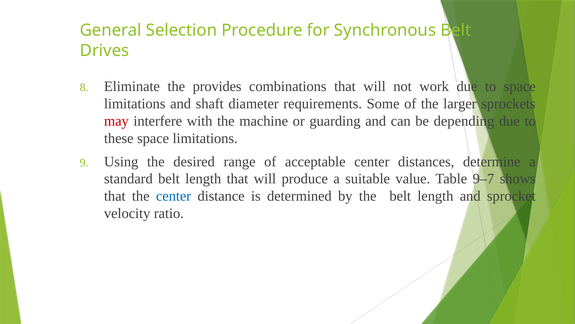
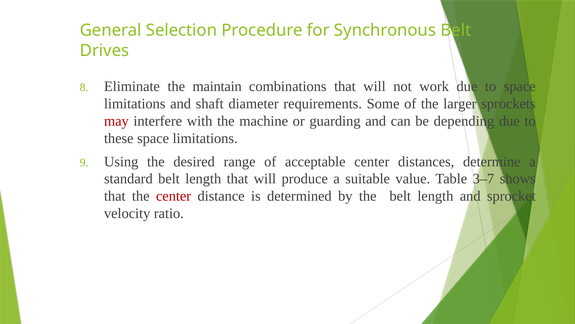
provides: provides -> maintain
9–7: 9–7 -> 3–7
center at (174, 196) colour: blue -> red
